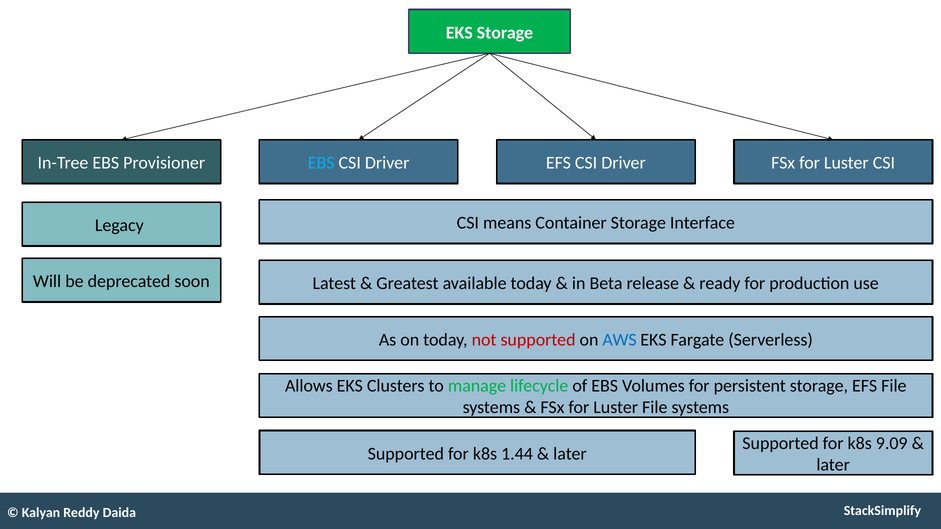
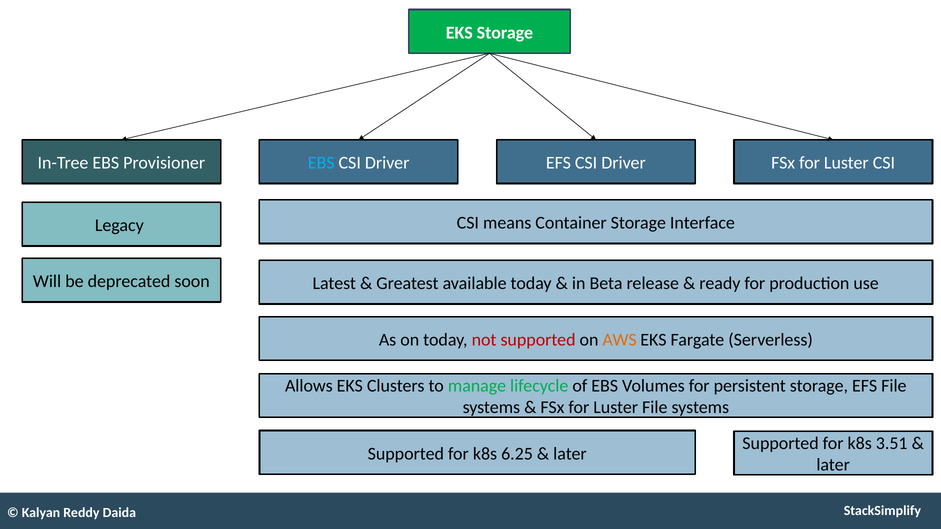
AWS colour: blue -> orange
9.09: 9.09 -> 3.51
1.44: 1.44 -> 6.25
